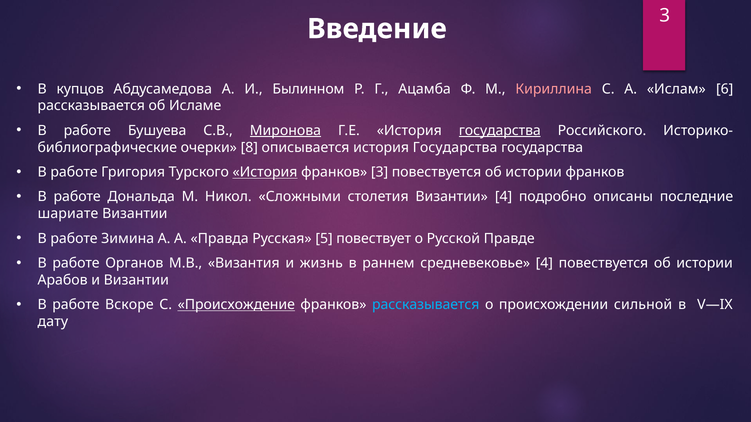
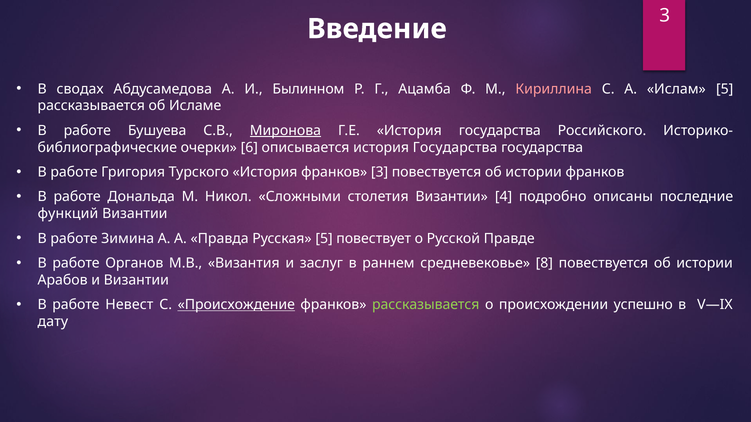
купцов: купцов -> сводах
Ислам 6: 6 -> 5
государства at (500, 131) underline: present -> none
8: 8 -> 6
История at (265, 172) underline: present -> none
шариате: шариате -> функций
жизнь: жизнь -> заслуг
средневековье 4: 4 -> 8
Вскоре: Вскоре -> Невест
рассказывается at (426, 305) colour: light blue -> light green
сильной: сильной -> успешно
